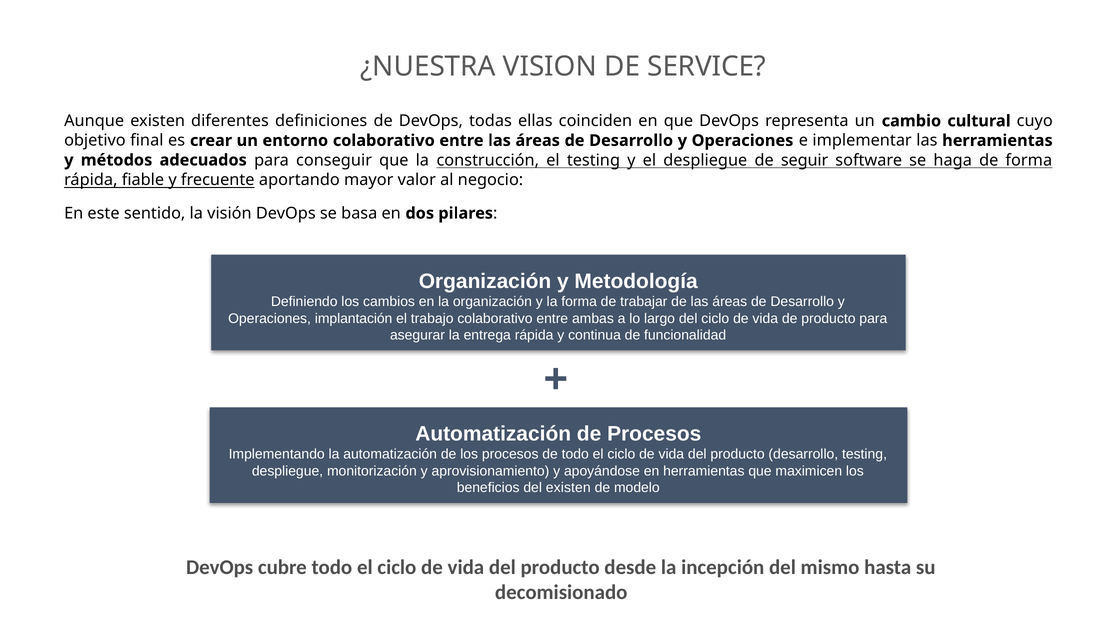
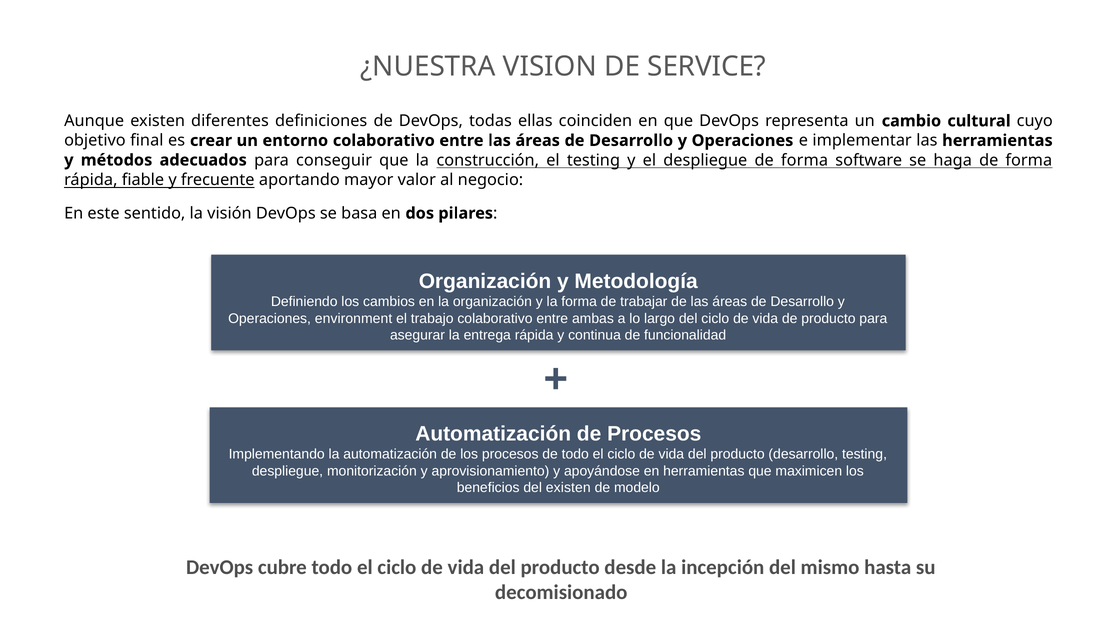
despliegue de seguir: seguir -> forma
implantación: implantación -> environment
